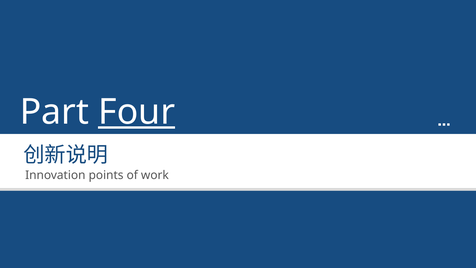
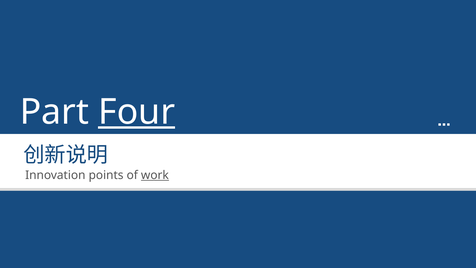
work underline: none -> present
